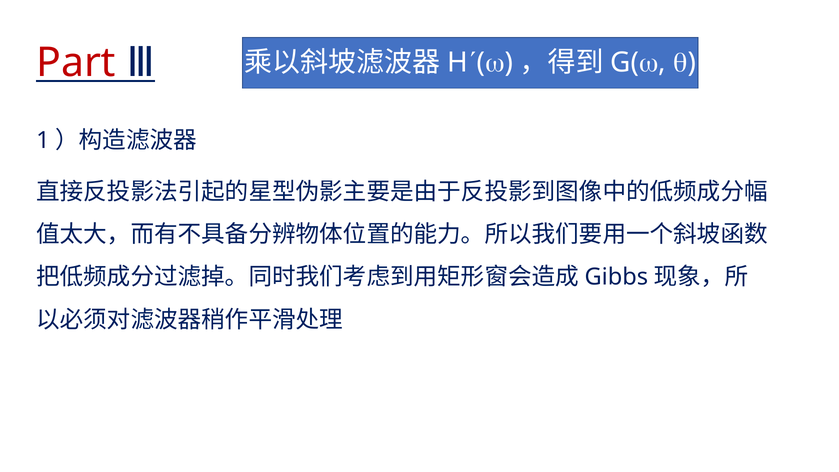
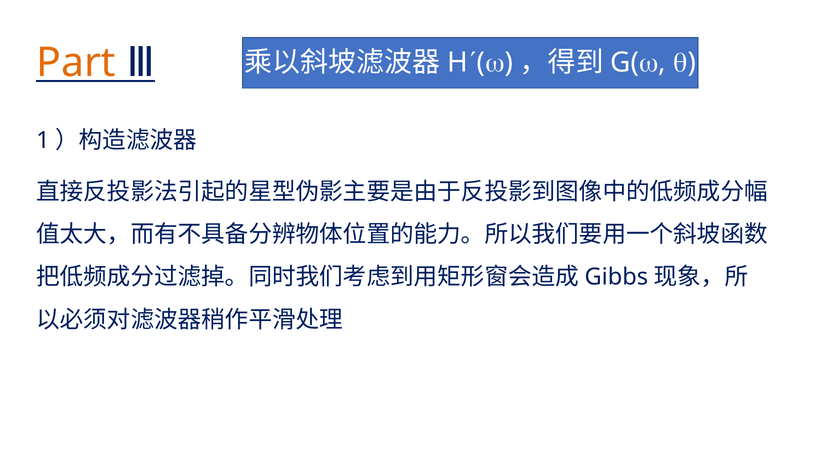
Part colour: red -> orange
